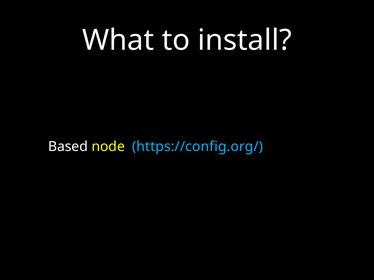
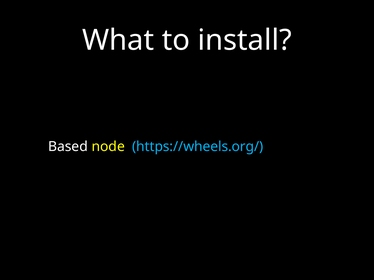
https://config.org/: https://config.org/ -> https://wheels.org/
